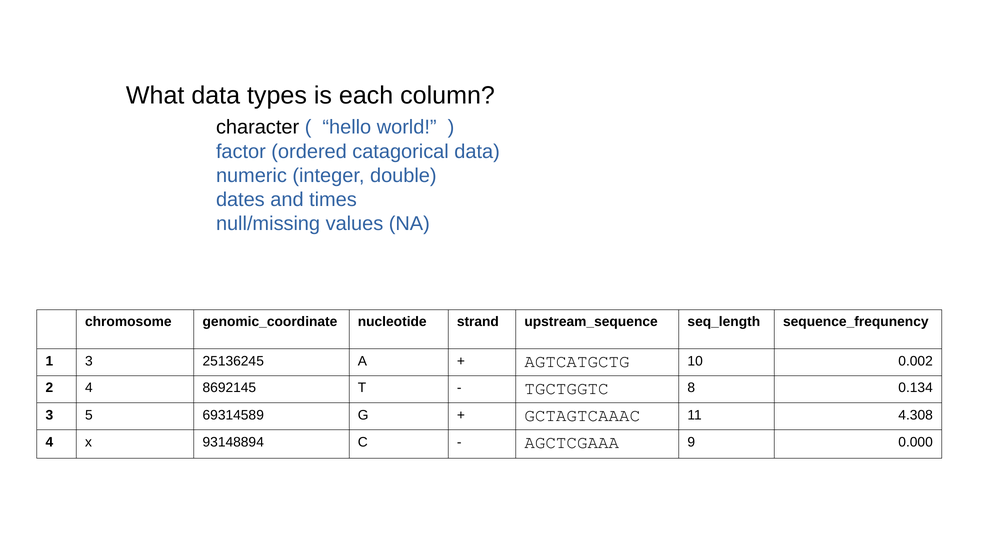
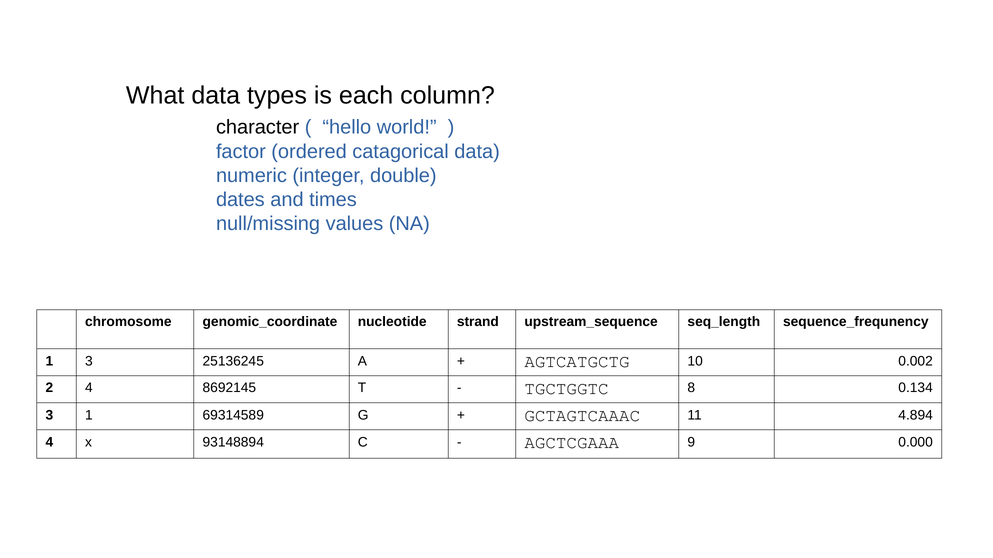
3 5: 5 -> 1
4.308: 4.308 -> 4.894
